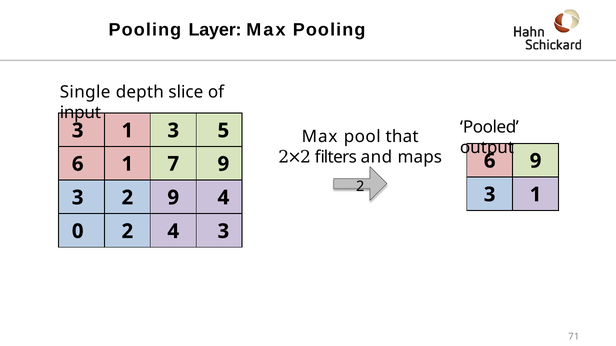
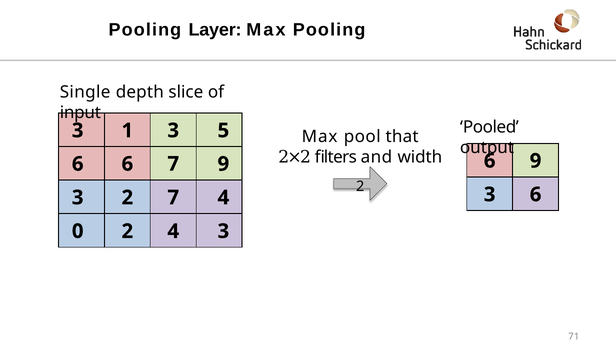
maps: maps -> width
6 1: 1 -> 6
1 at (536, 195): 1 -> 6
2 9: 9 -> 7
